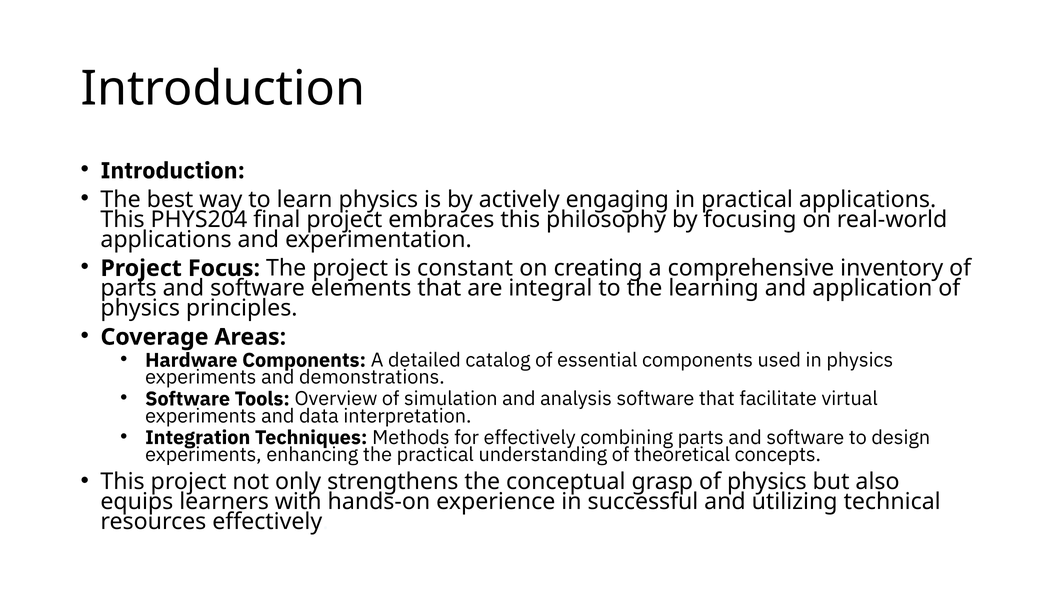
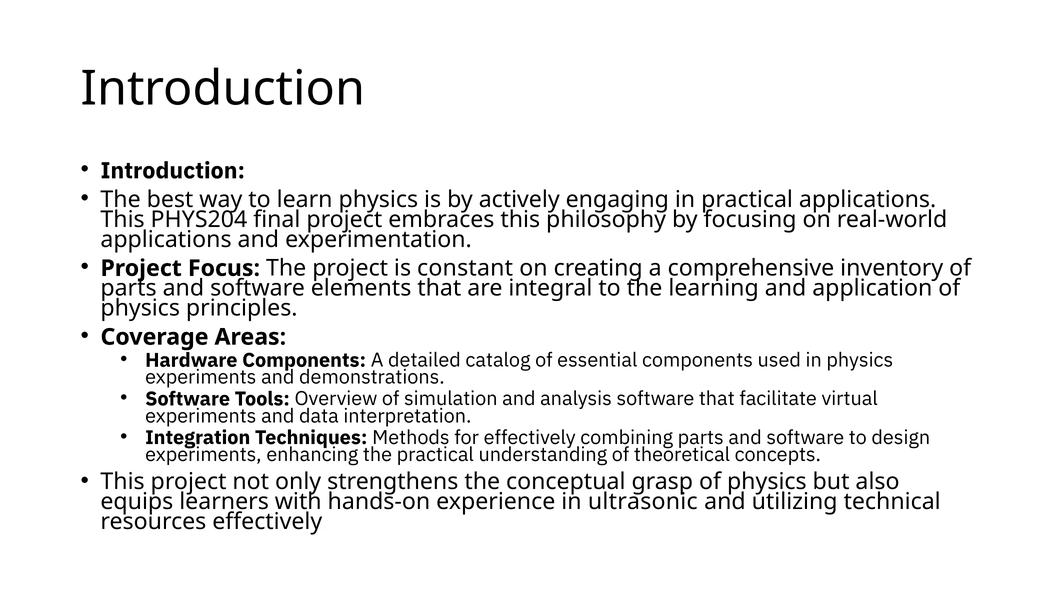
successful: successful -> ultrasonic
